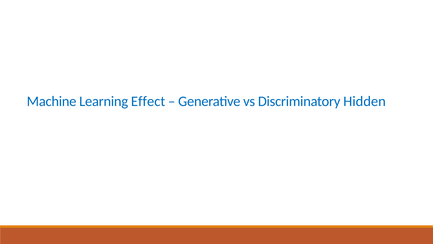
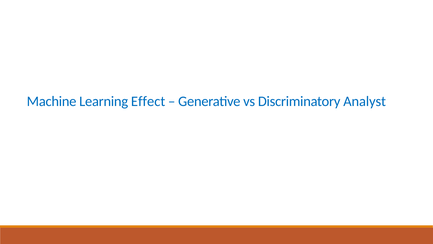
Hidden: Hidden -> Analyst
